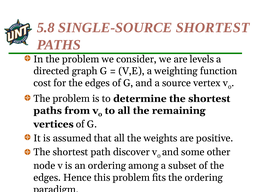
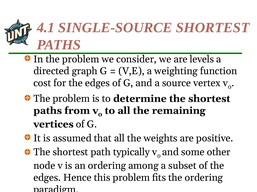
5.8: 5.8 -> 4.1
discover: discover -> typically
